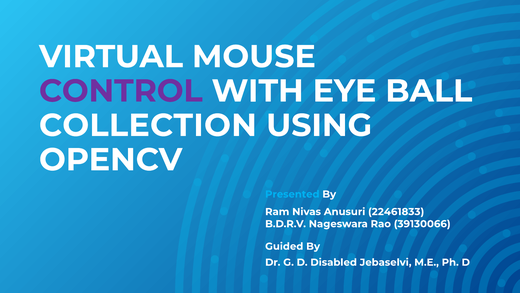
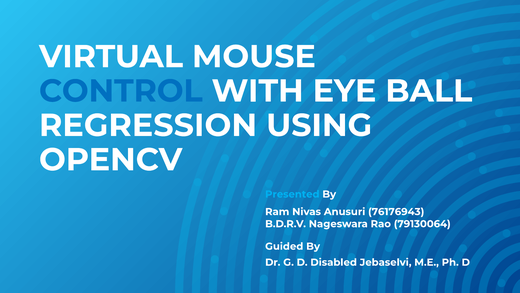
CONTROL colour: purple -> blue
COLLECTION: COLLECTION -> REGRESSION
22461833: 22461833 -> 76176943
39130066: 39130066 -> 79130064
